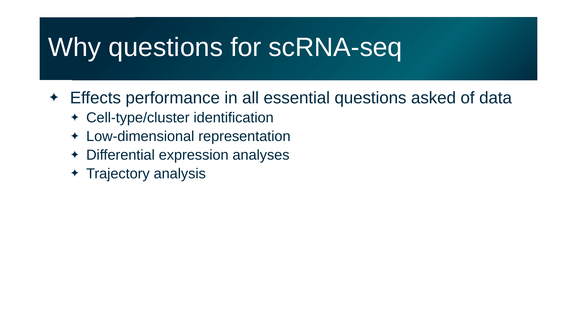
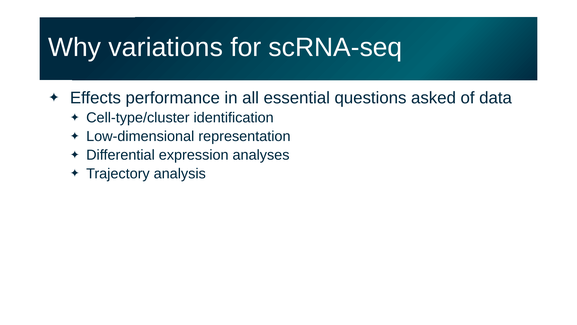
Why questions: questions -> variations
